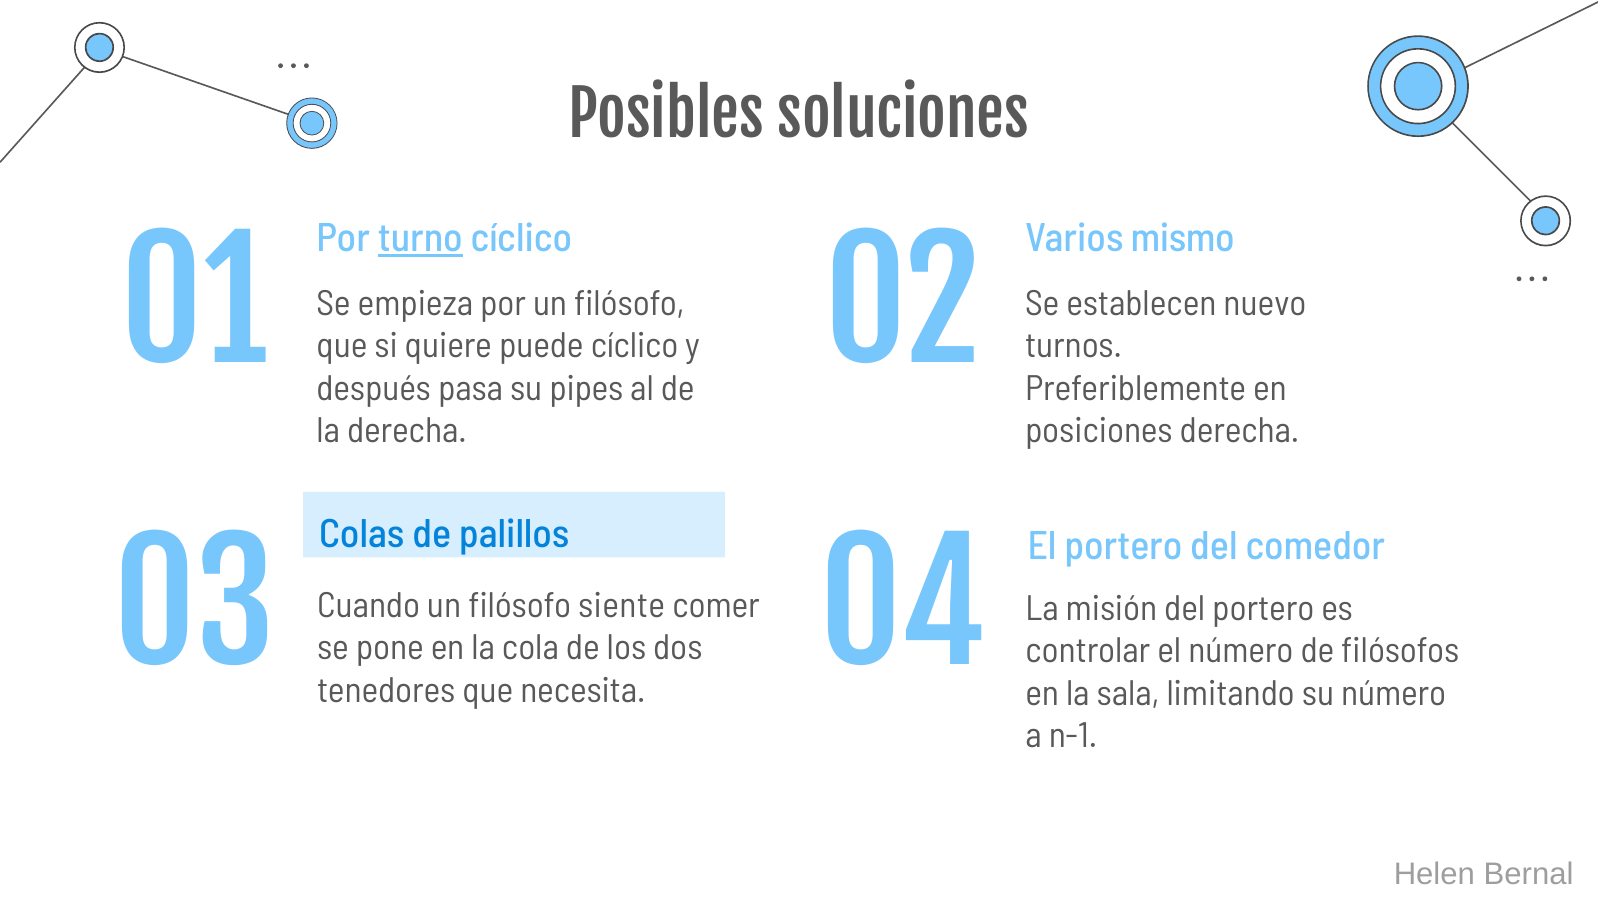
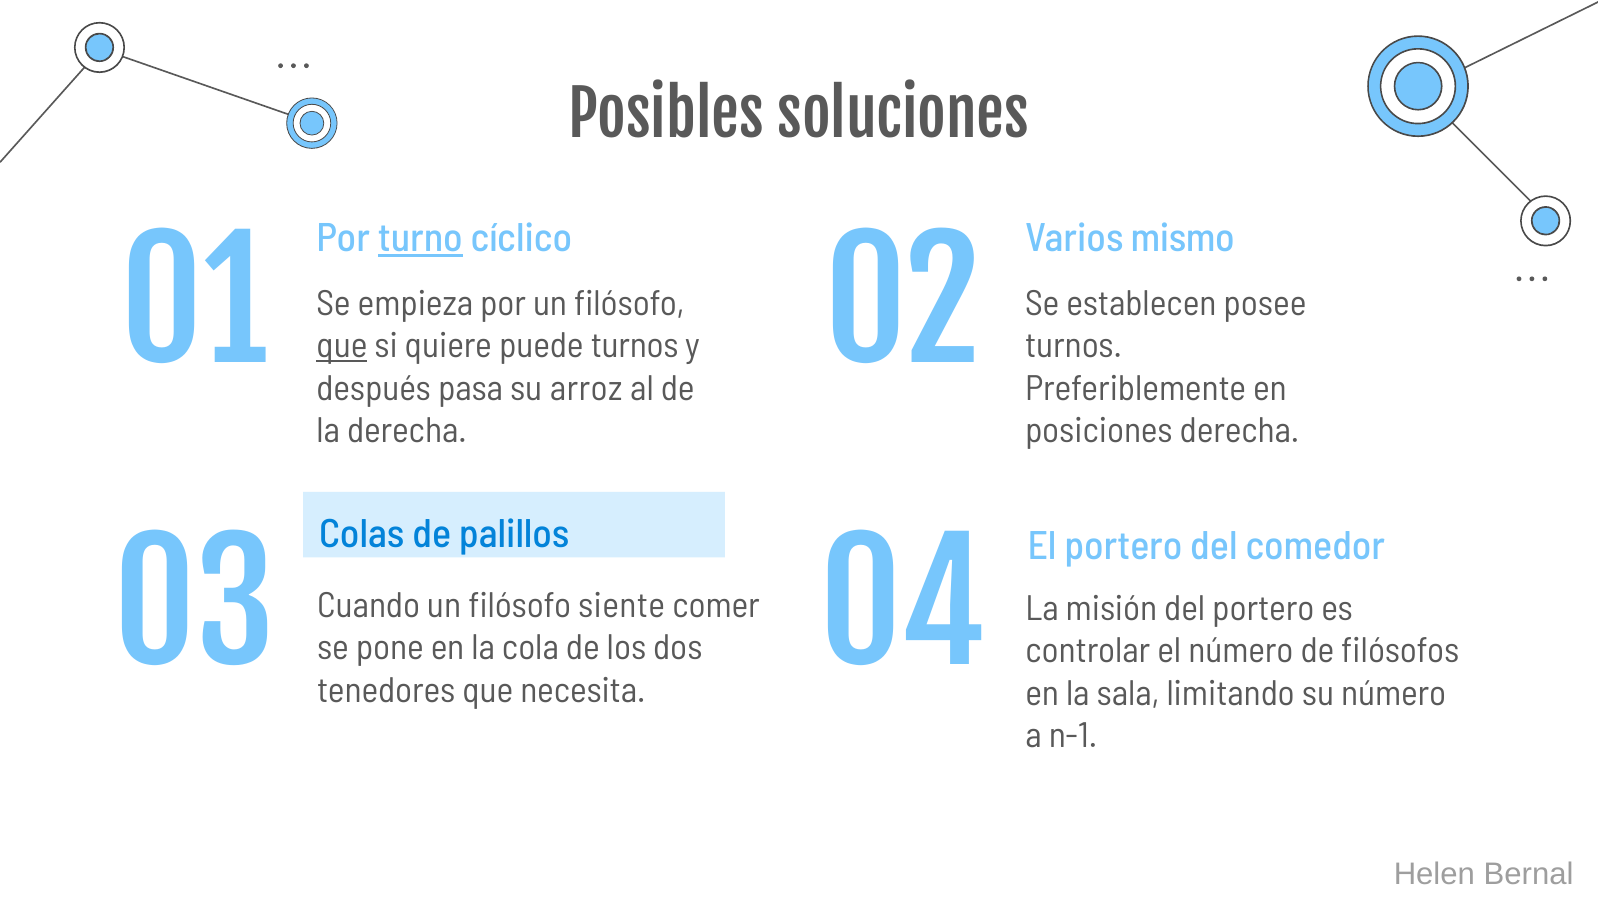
nuevo: nuevo -> posee
que at (342, 346) underline: none -> present
puede cíclico: cíclico -> turnos
pipes: pipes -> arroz
